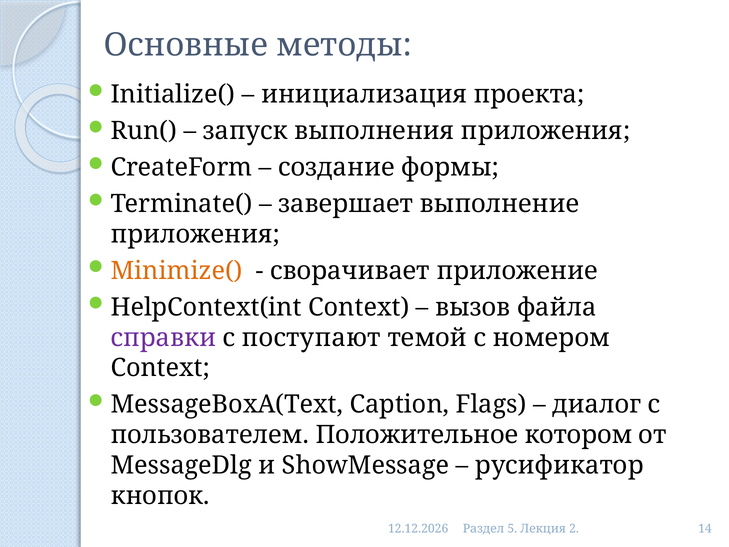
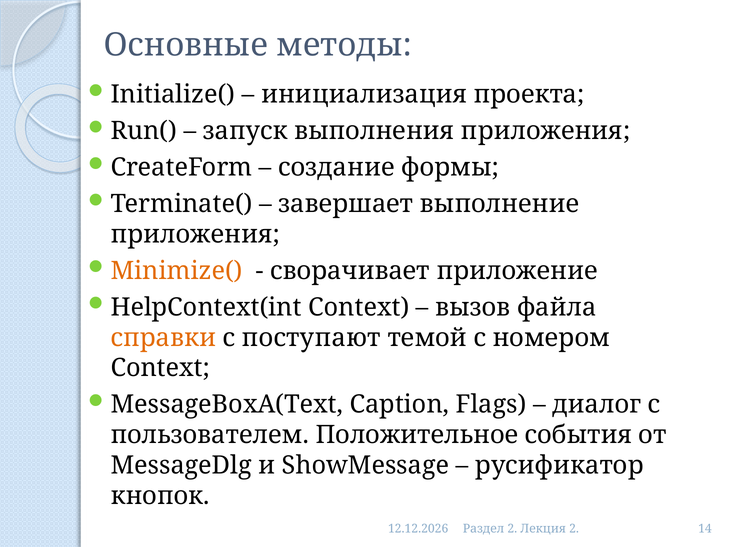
справки colour: purple -> orange
котором: котором -> события
Раздел 5: 5 -> 2
